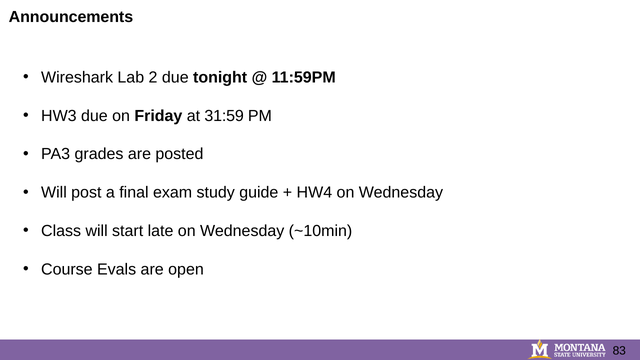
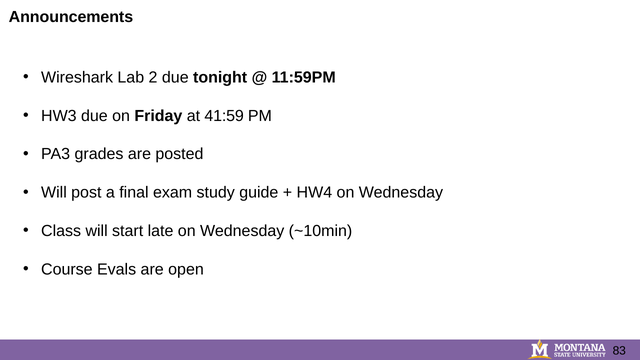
31:59: 31:59 -> 41:59
